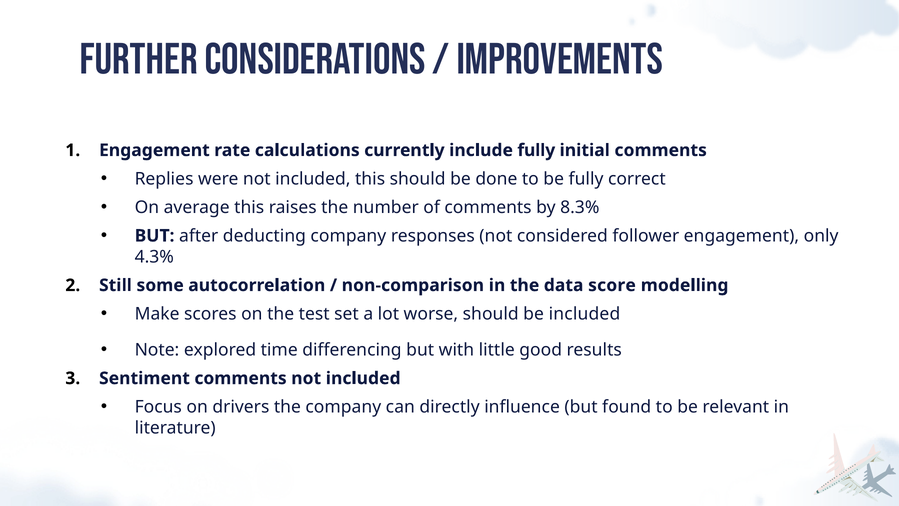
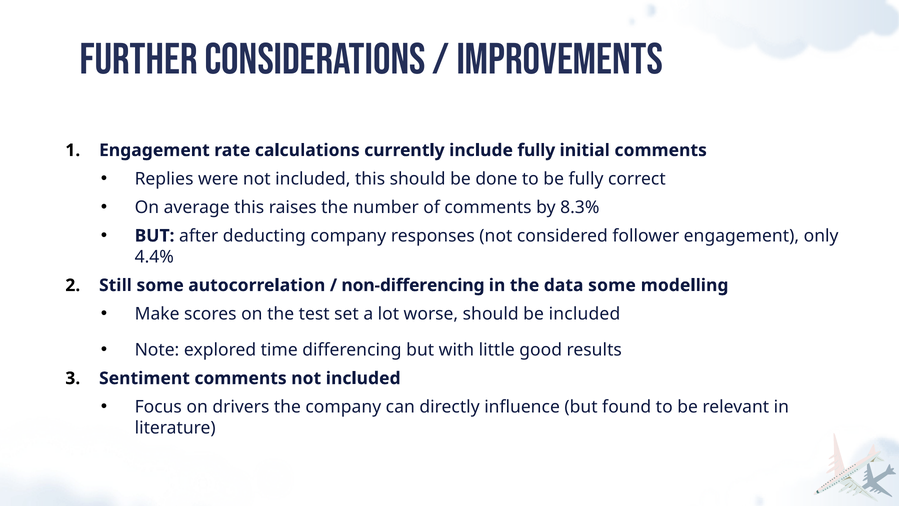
4.3%: 4.3% -> 4.4%
non-comparison: non-comparison -> non-differencing
data score: score -> some
